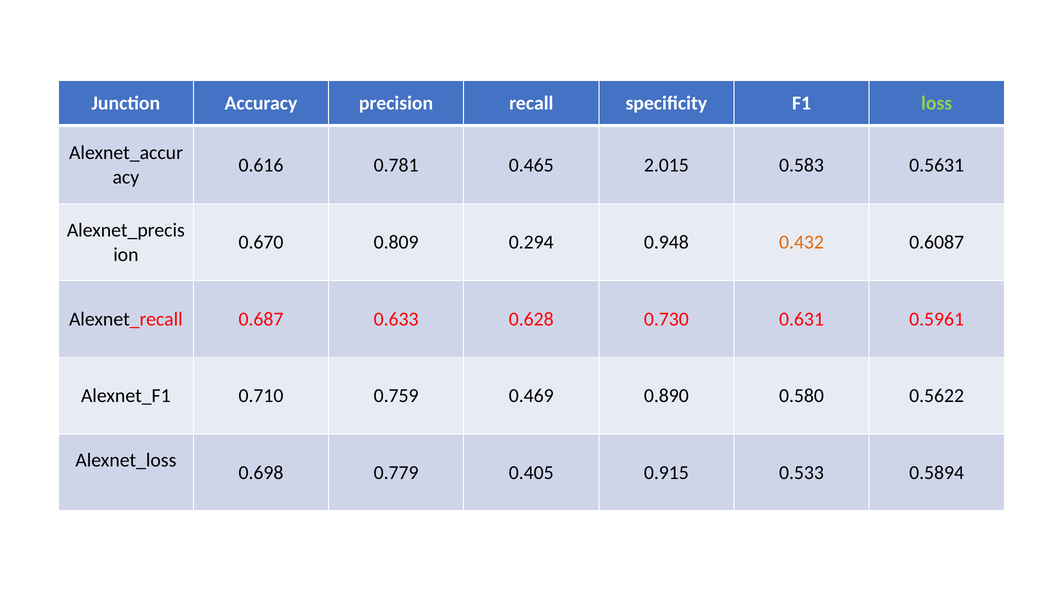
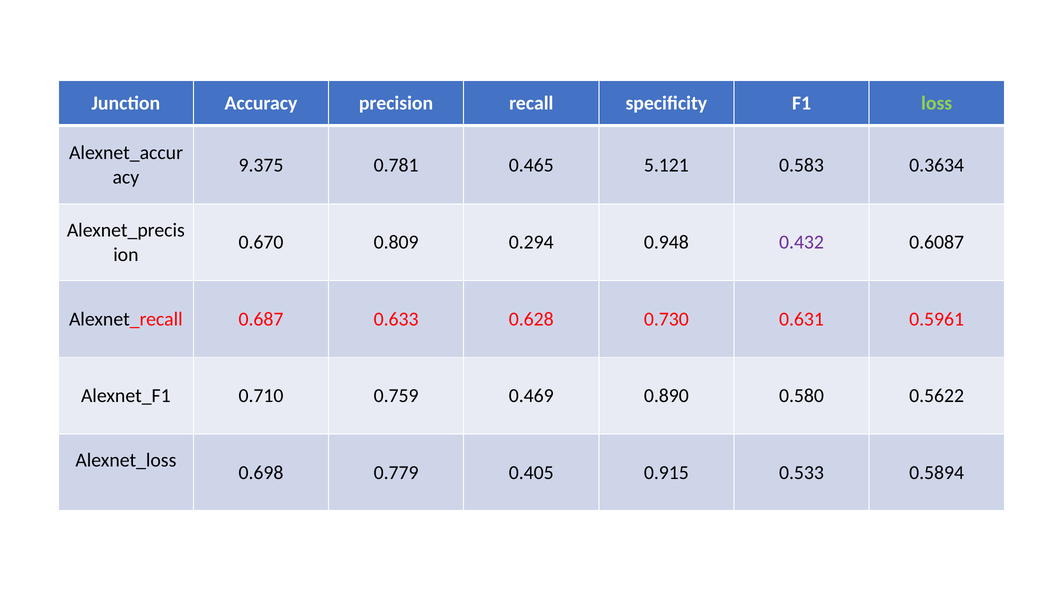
0.616: 0.616 -> 9.375
2.015: 2.015 -> 5.121
0.5631: 0.5631 -> 0.3634
0.432 colour: orange -> purple
